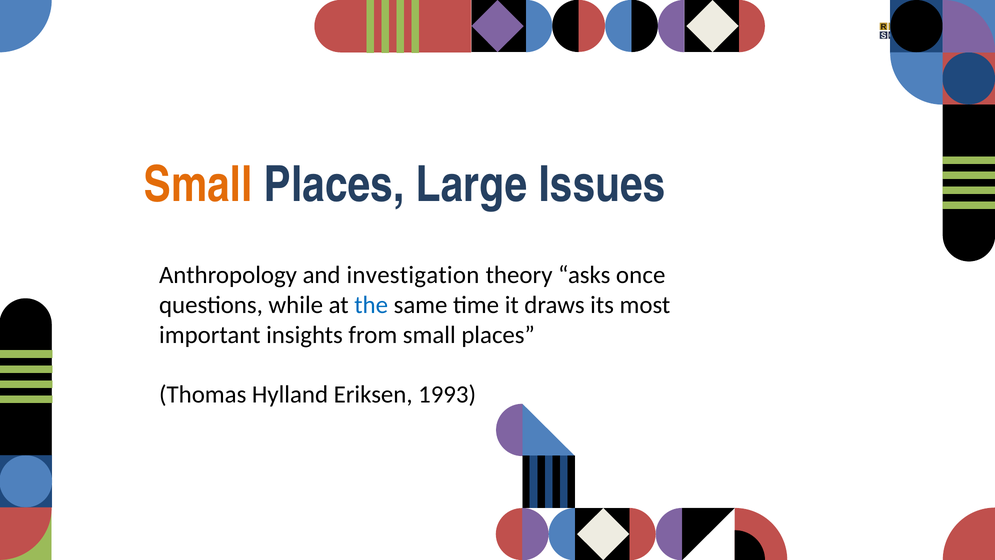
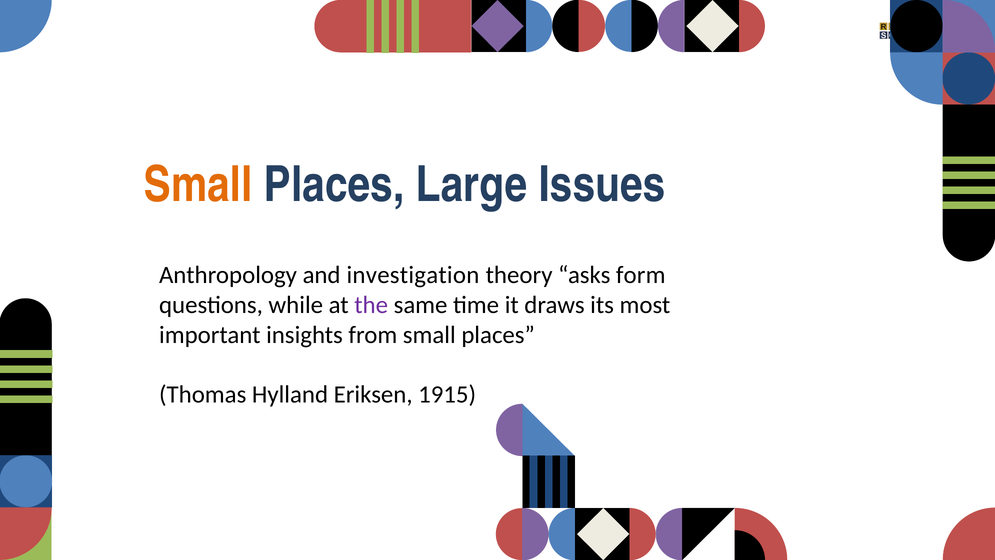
once: once -> form
the colour: blue -> purple
1993: 1993 -> 1915
